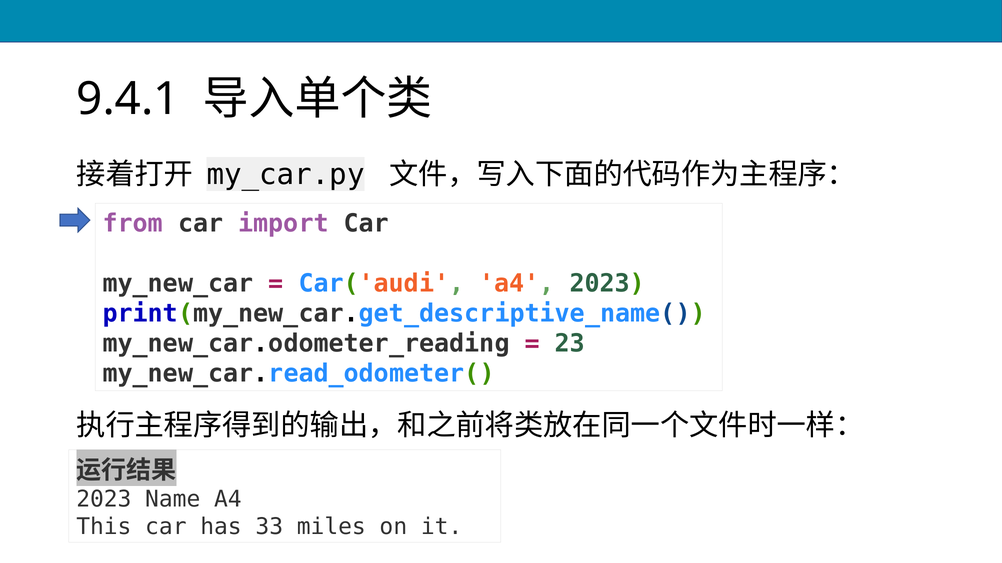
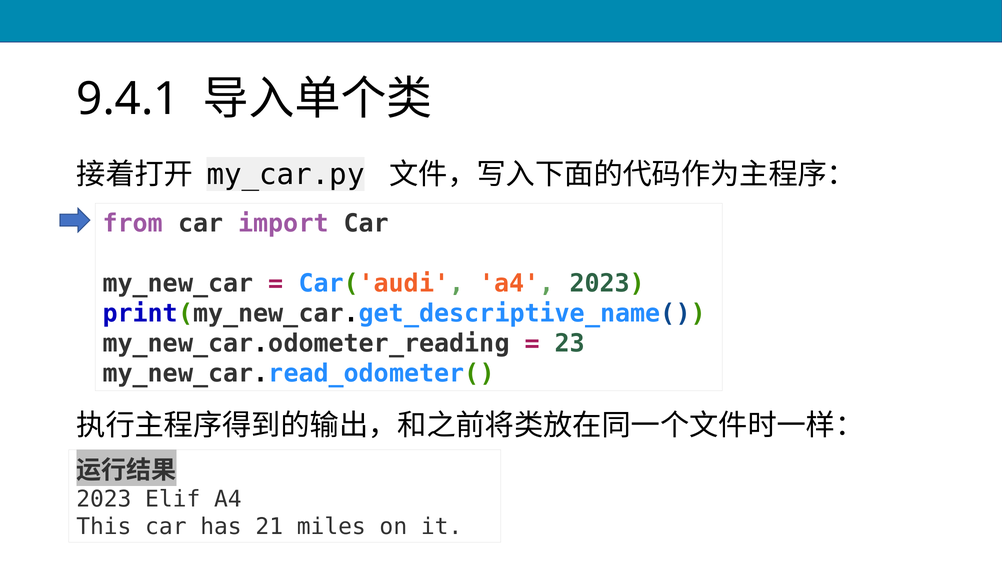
Name: Name -> Elif
33: 33 -> 21
